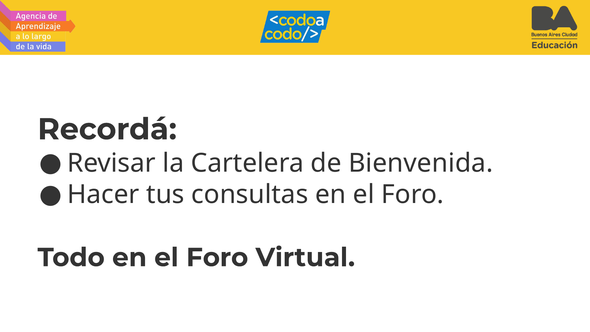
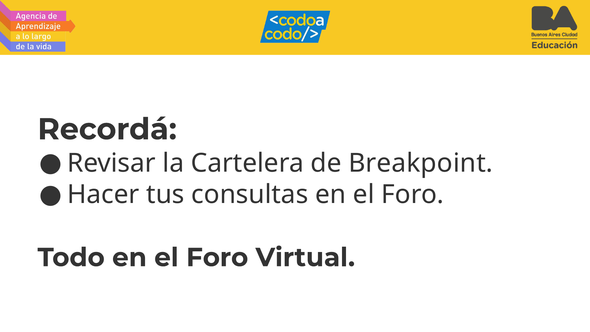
Bienvenida: Bienvenida -> Breakpoint
